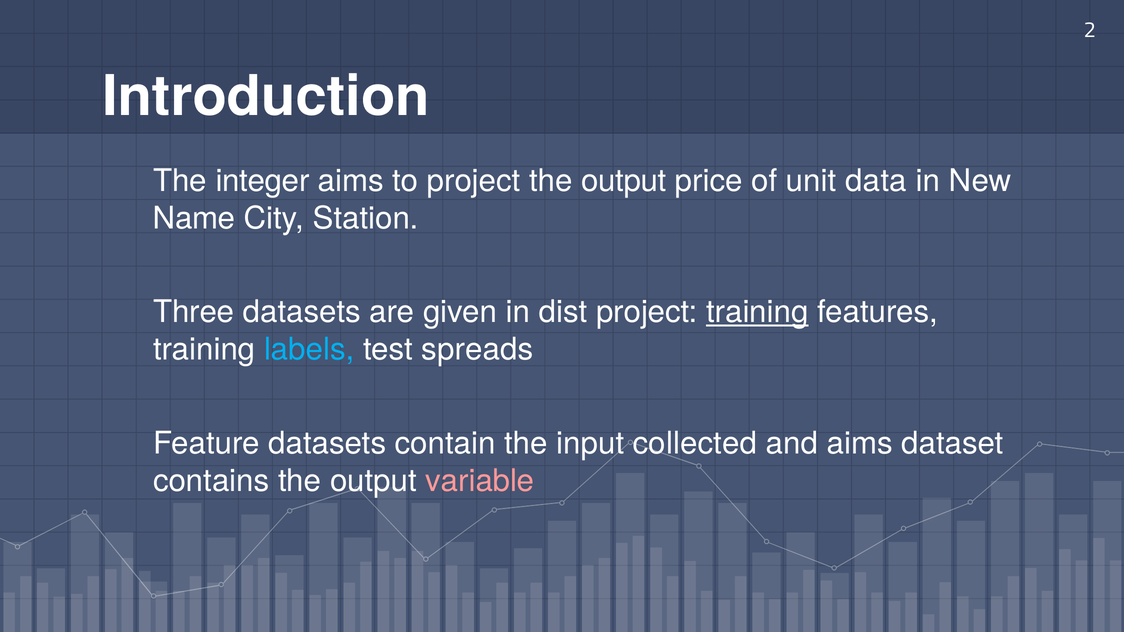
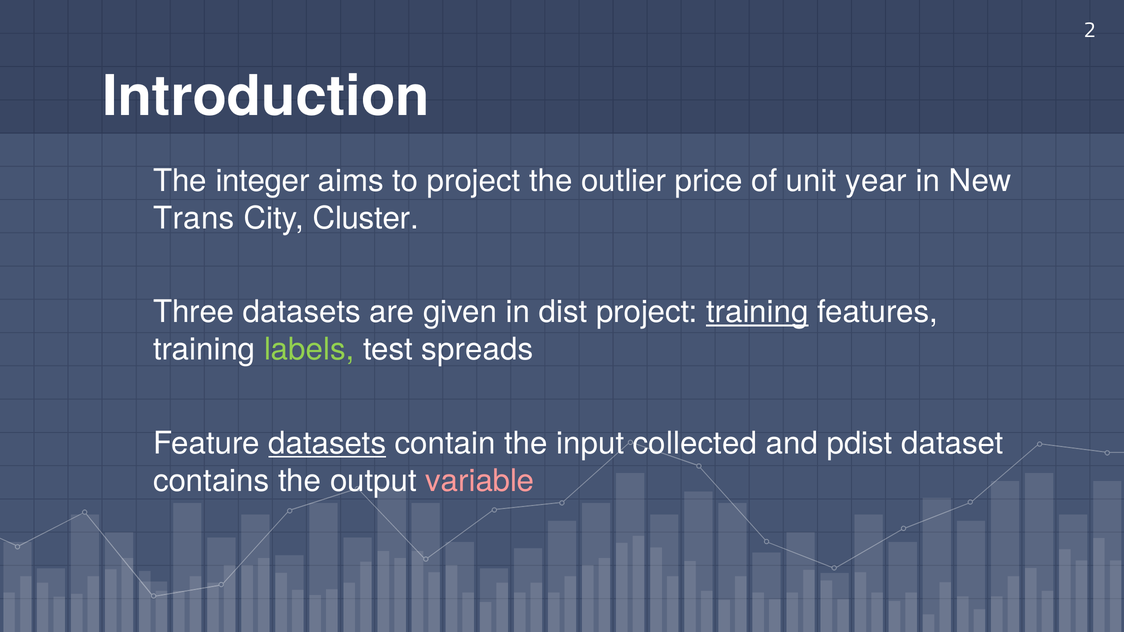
output at (624, 181): output -> outlier
data: data -> year
Name: Name -> Trans
Station: Station -> Cluster
labels colour: light blue -> light green
datasets at (327, 443) underline: none -> present
and aims: aims -> pdist
